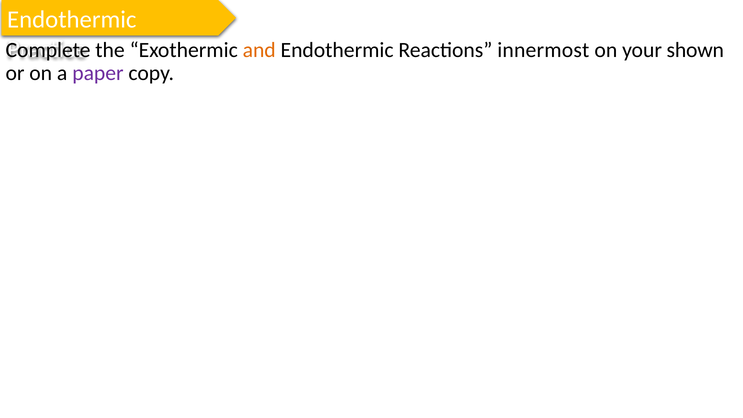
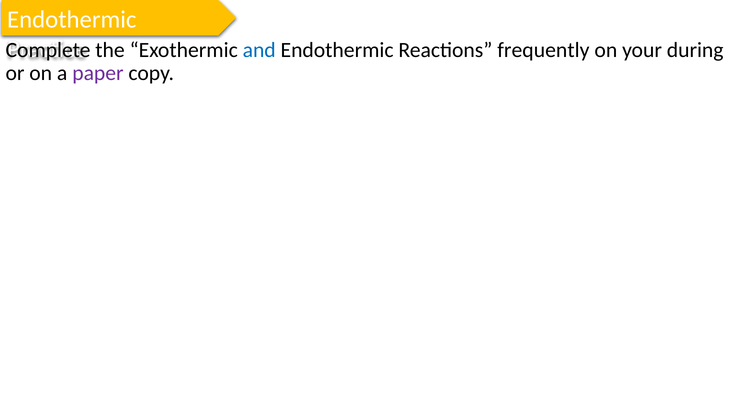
and colour: orange -> blue
innermost: innermost -> frequently
shown: shown -> during
